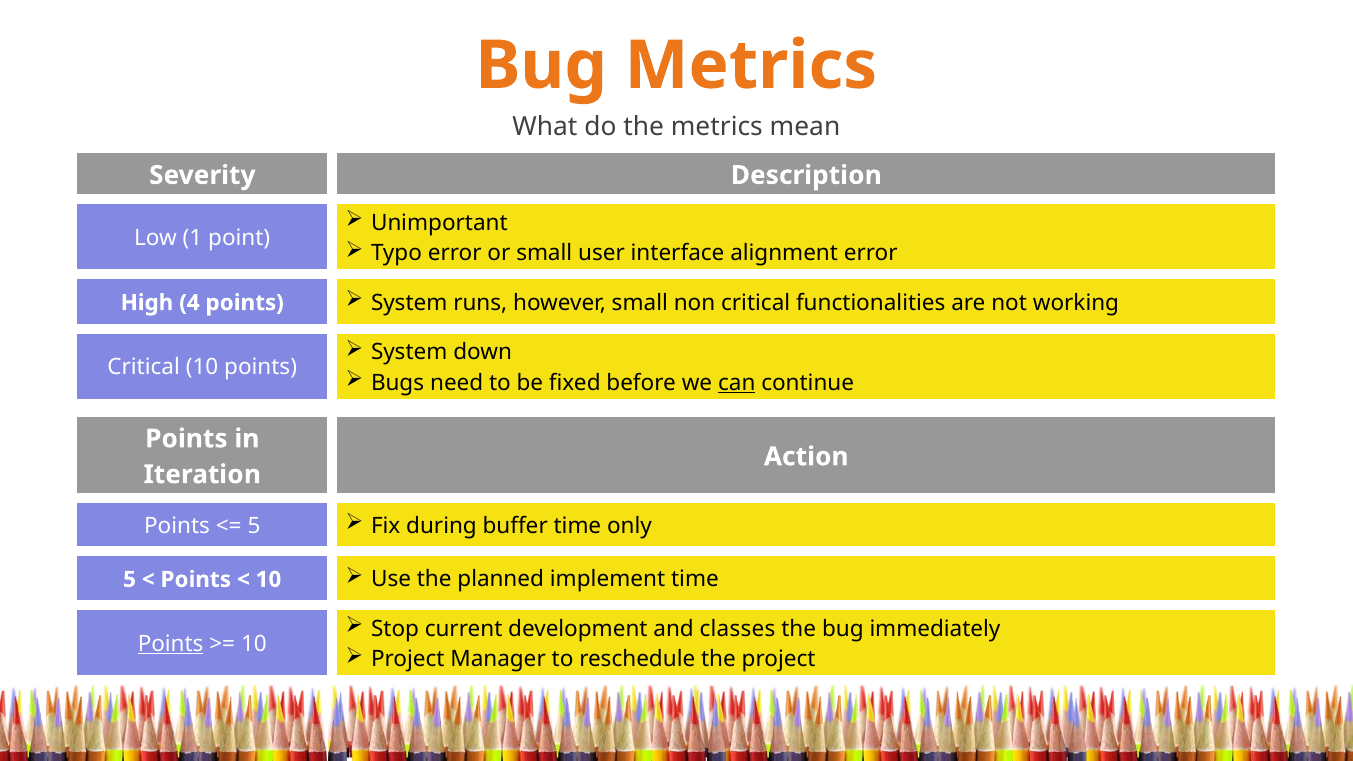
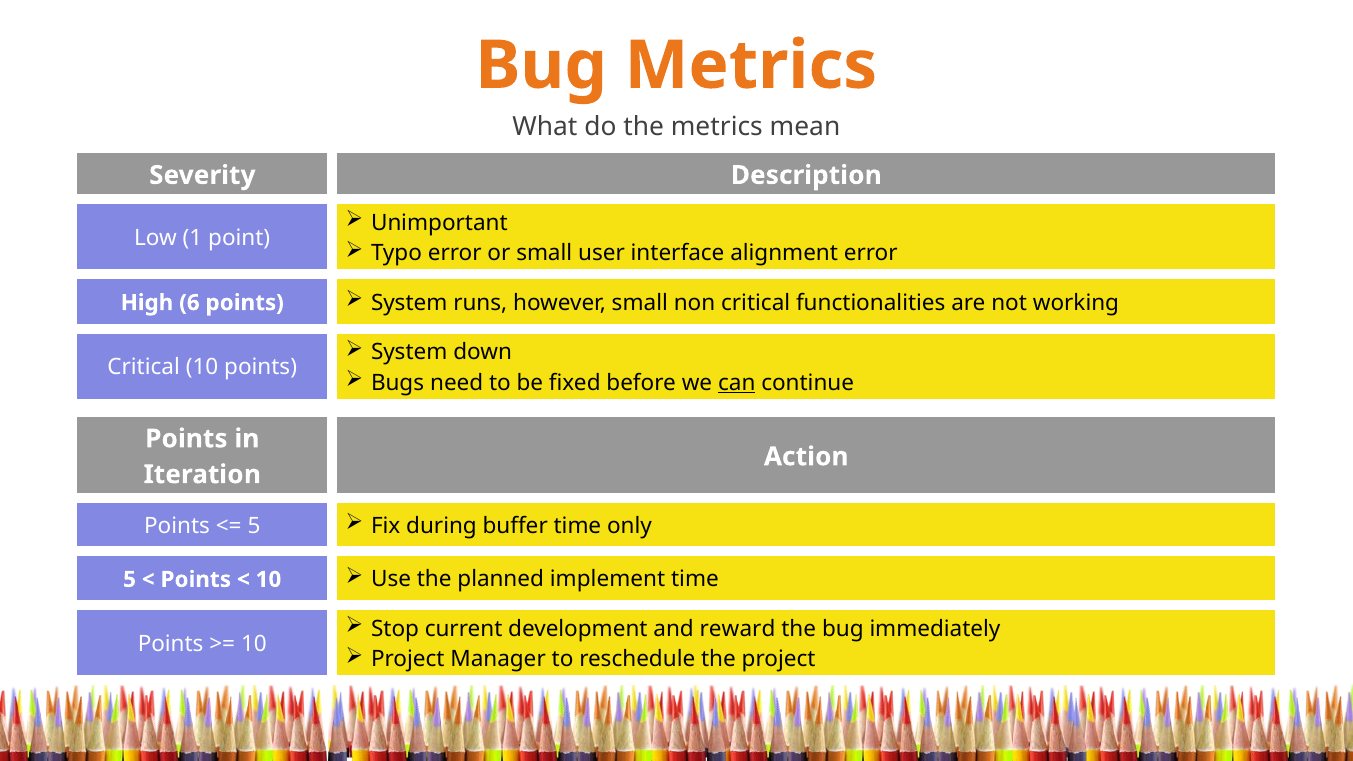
4: 4 -> 6
classes: classes -> reward
Points at (171, 644) underline: present -> none
